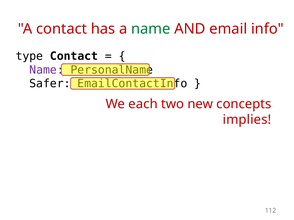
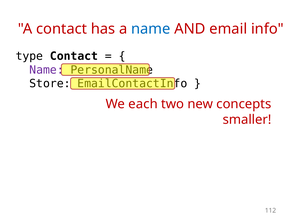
name at (151, 29) colour: green -> blue
Safer: Safer -> Store
implies: implies -> smaller
